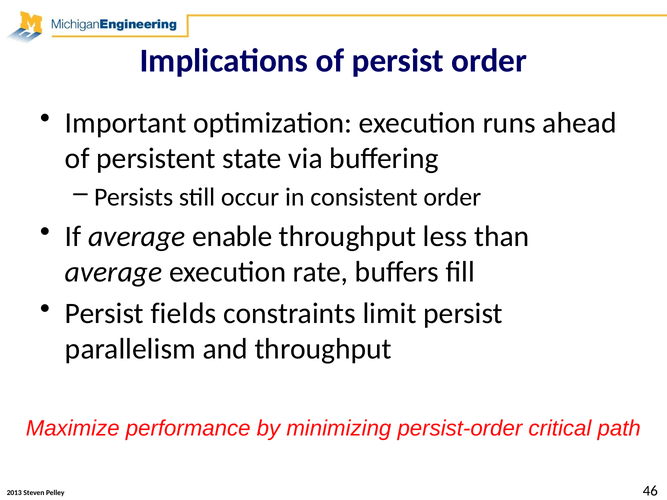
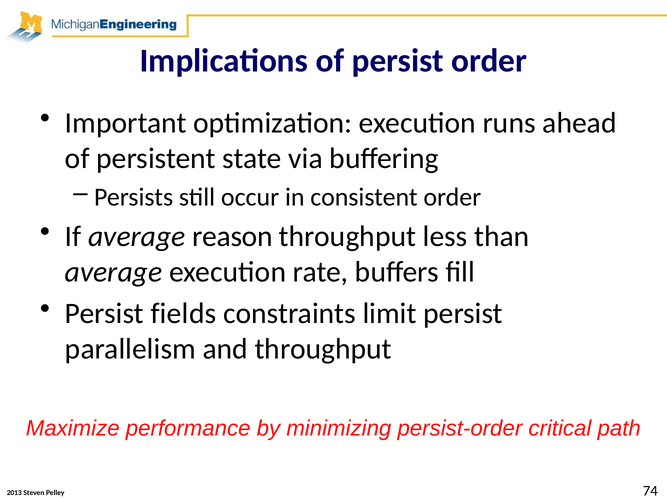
enable: enable -> reason
46: 46 -> 74
